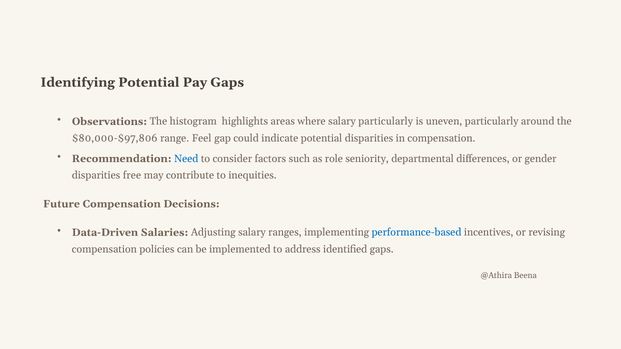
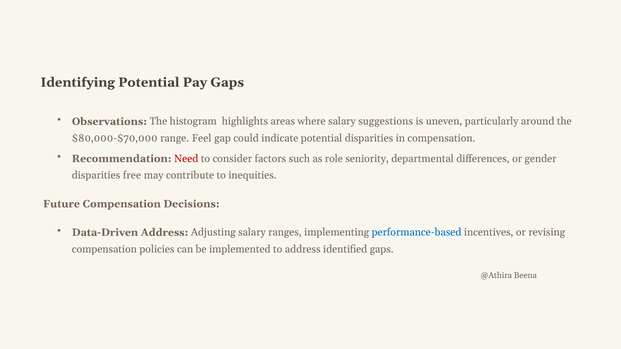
salary particularly: particularly -> suggestions
$80,000-$97,806: $80,000-$97,806 -> $80,000-$70,000
Need colour: blue -> red
Data-Driven Salaries: Salaries -> Address
